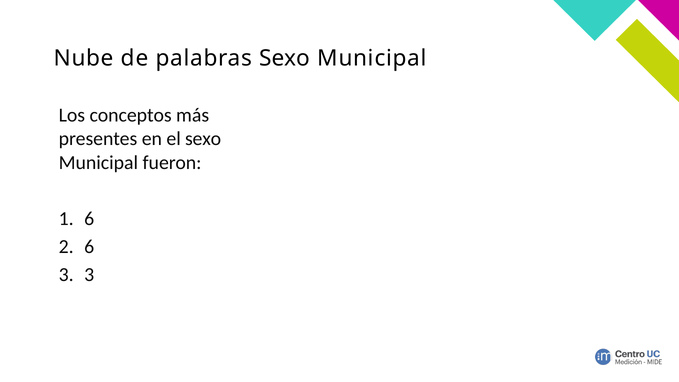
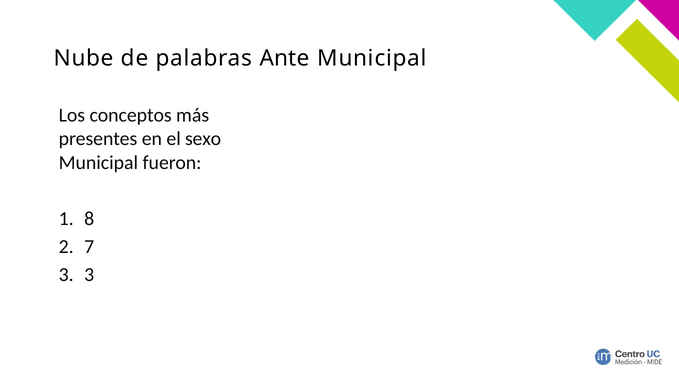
palabras Sexo: Sexo -> Ante
1 6: 6 -> 8
2 6: 6 -> 7
